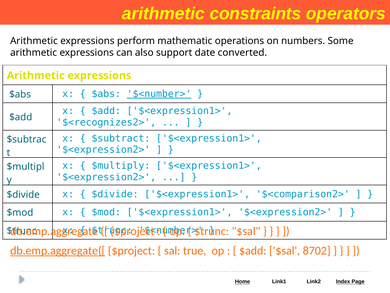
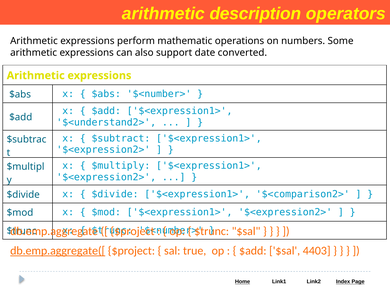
constraints: constraints -> description
$<number> at (159, 94) underline: present -> none
$<recognizes2>: $<recognizes2> -> $<understand2>
8702: 8702 -> 4403
